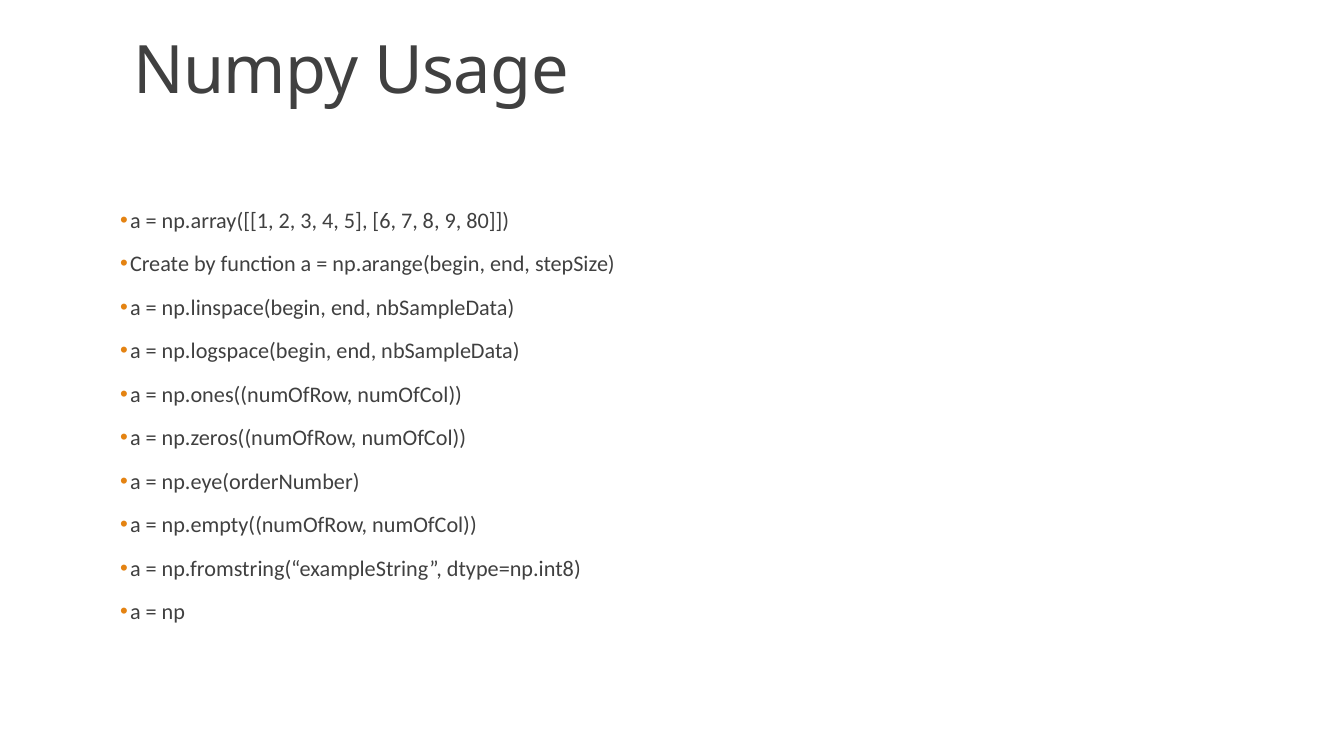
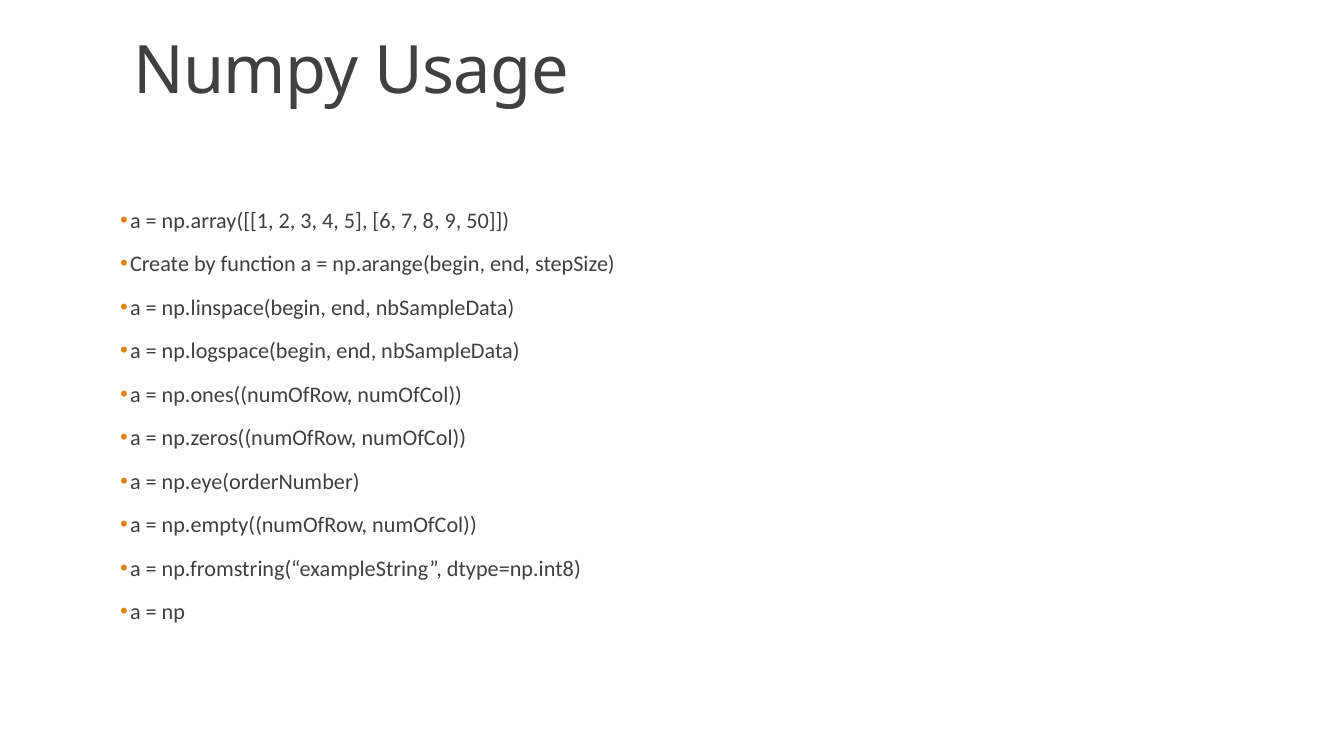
80: 80 -> 50
